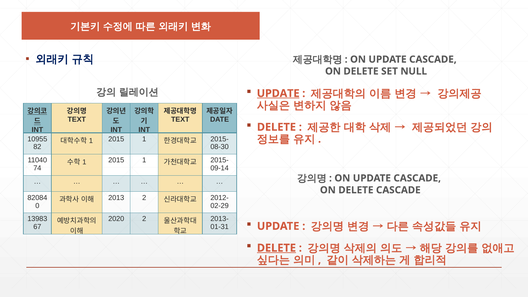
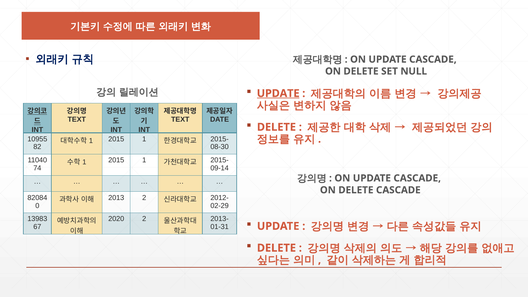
DELETE at (276, 248) underline: present -> none
